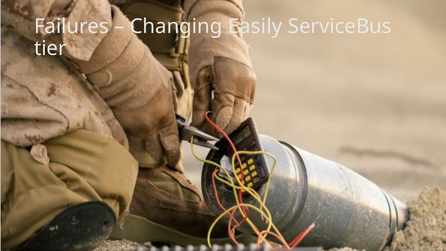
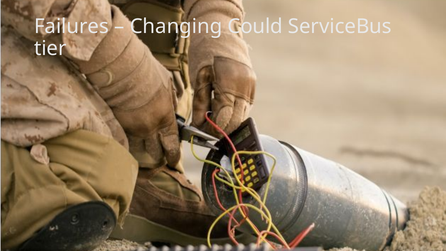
Easily: Easily -> Could
